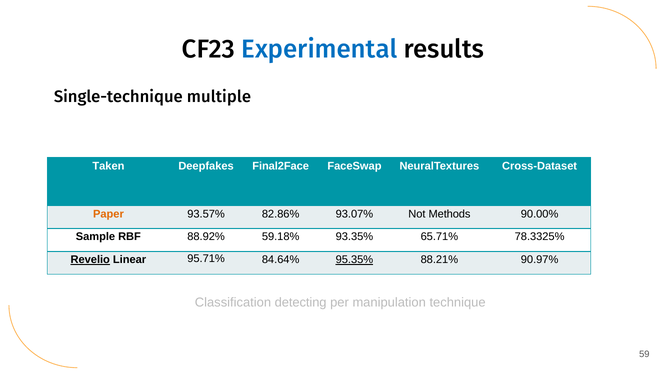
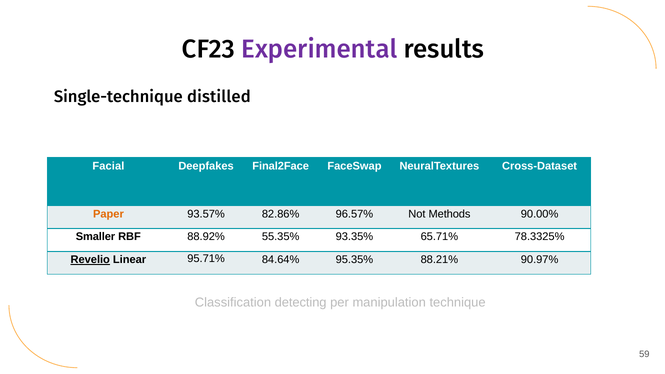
Experimental colour: blue -> purple
multiple: multiple -> distilled
Taken: Taken -> Facial
93.07%: 93.07% -> 96.57%
Sample: Sample -> Smaller
59.18%: 59.18% -> 55.35%
95.35% underline: present -> none
